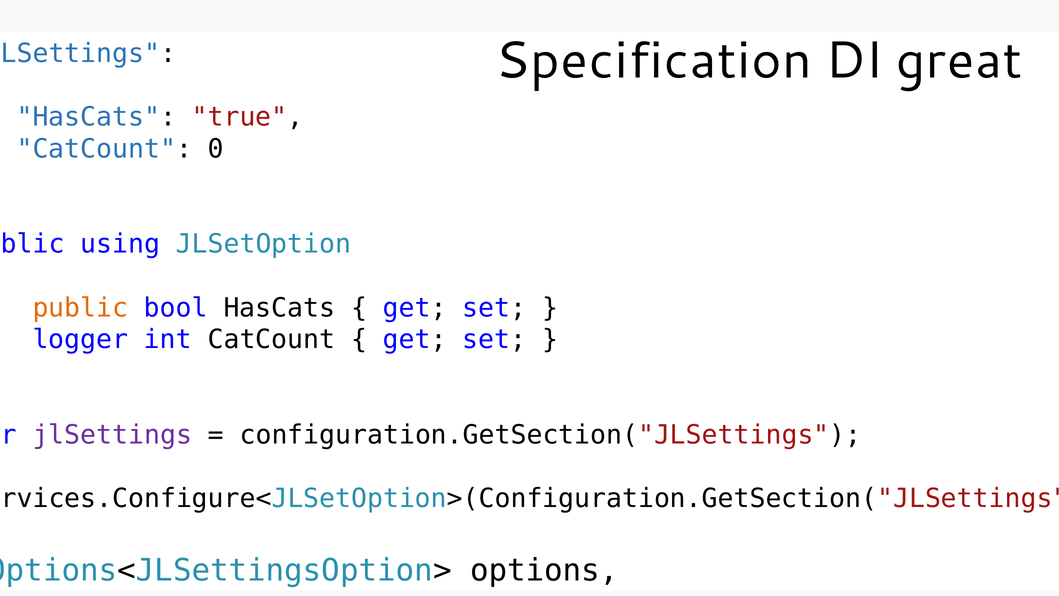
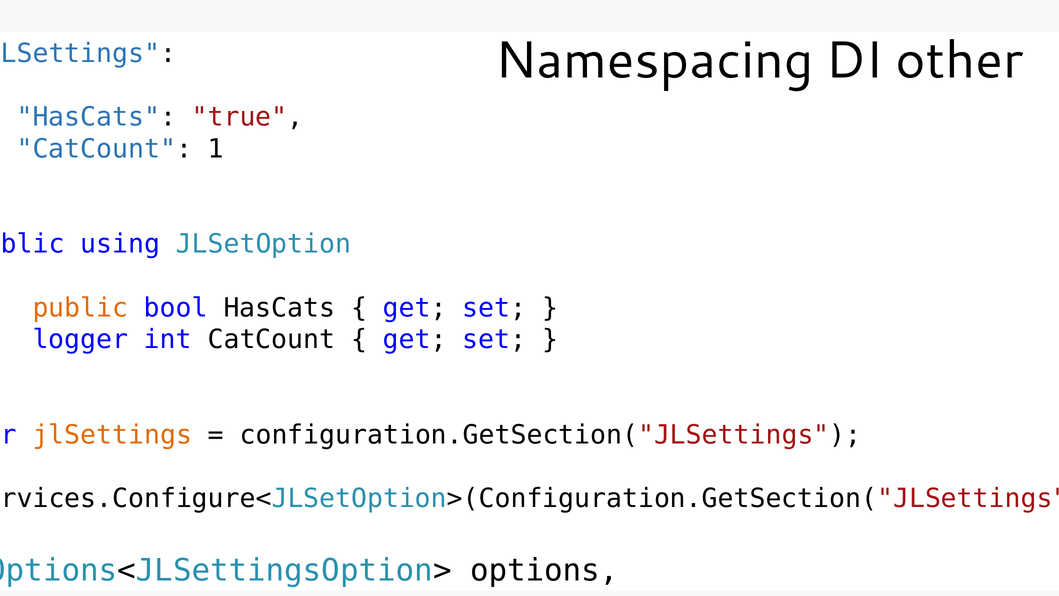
Specification: Specification -> Namespacing
great: great -> other
0: 0 -> 1
jlSettings at (112, 435) colour: purple -> orange
